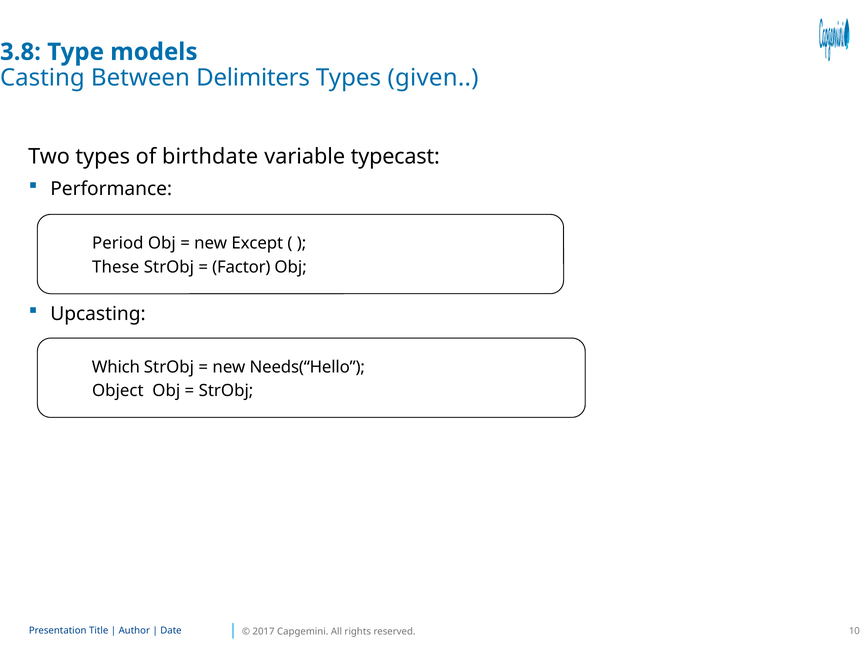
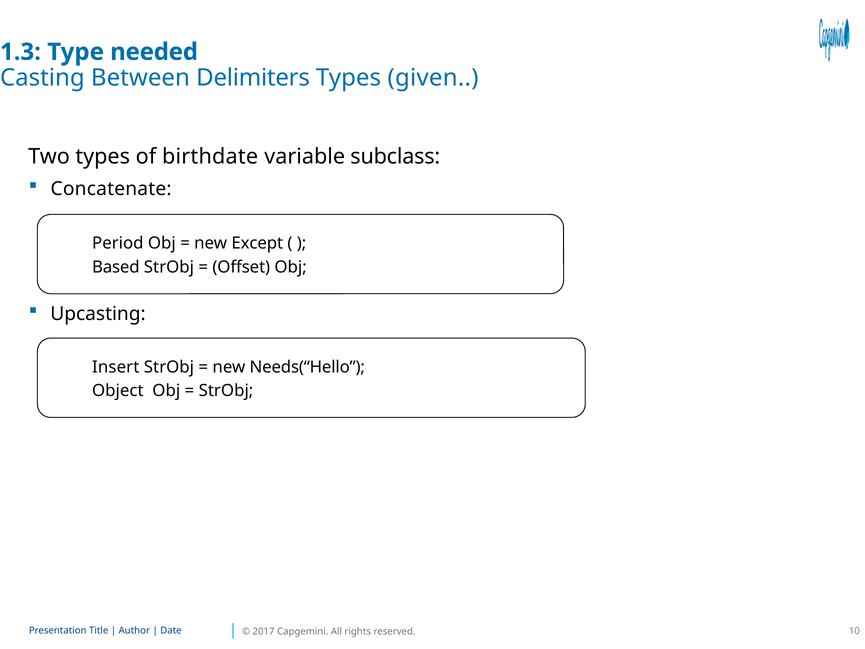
3.8: 3.8 -> 1.3
models: models -> needed
typecast: typecast -> subclass
Performance: Performance -> Concatenate
These: These -> Based
Factor: Factor -> Offset
Which: Which -> Insert
